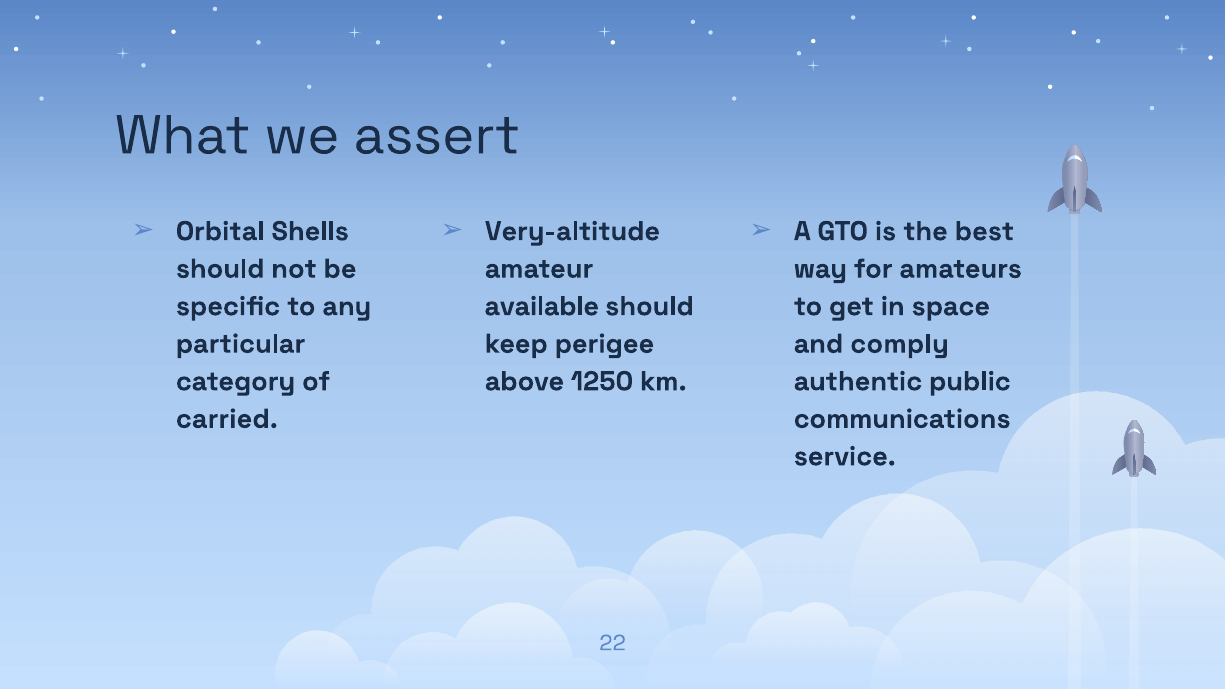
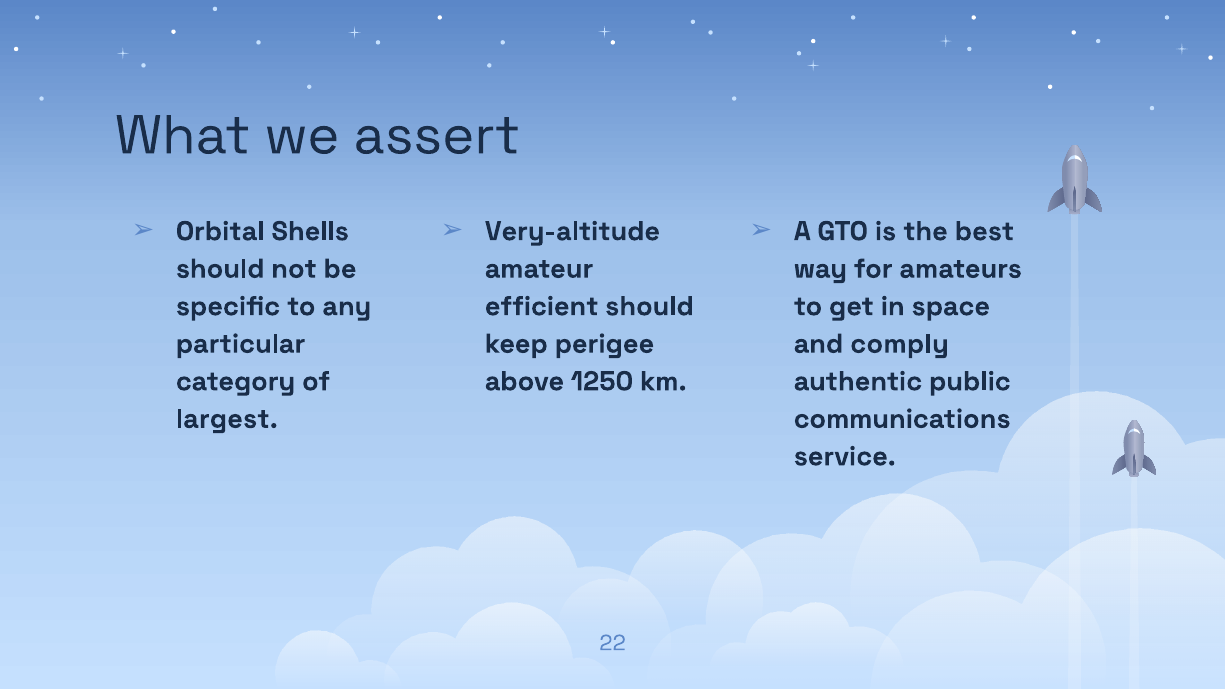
available: available -> efficient
carried: carried -> largest
